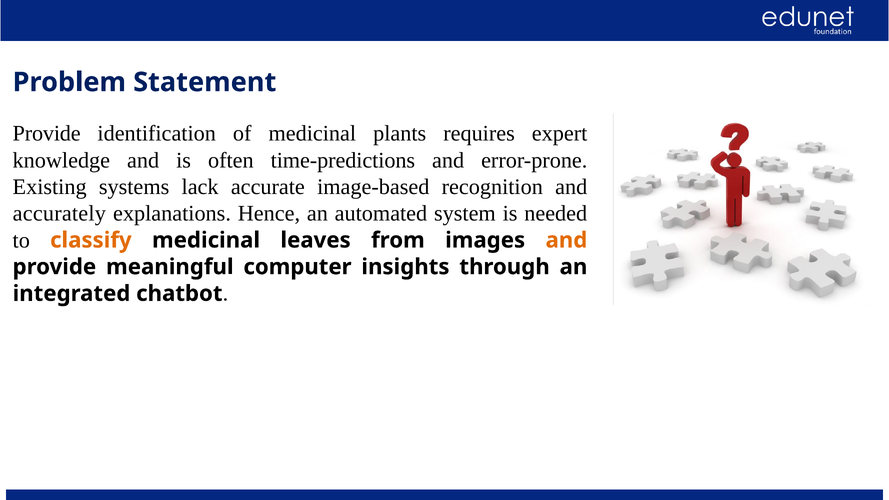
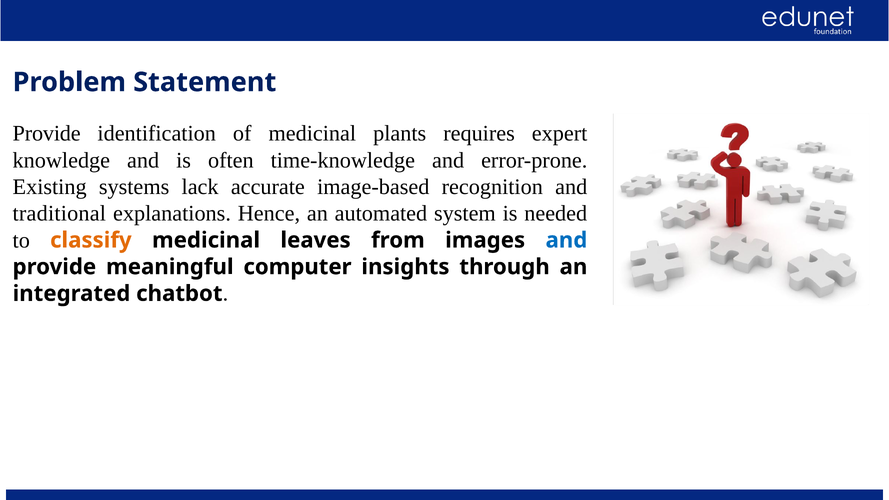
time-predictions: time-predictions -> time-knowledge
accurately: accurately -> traditional
and at (566, 240) colour: orange -> blue
